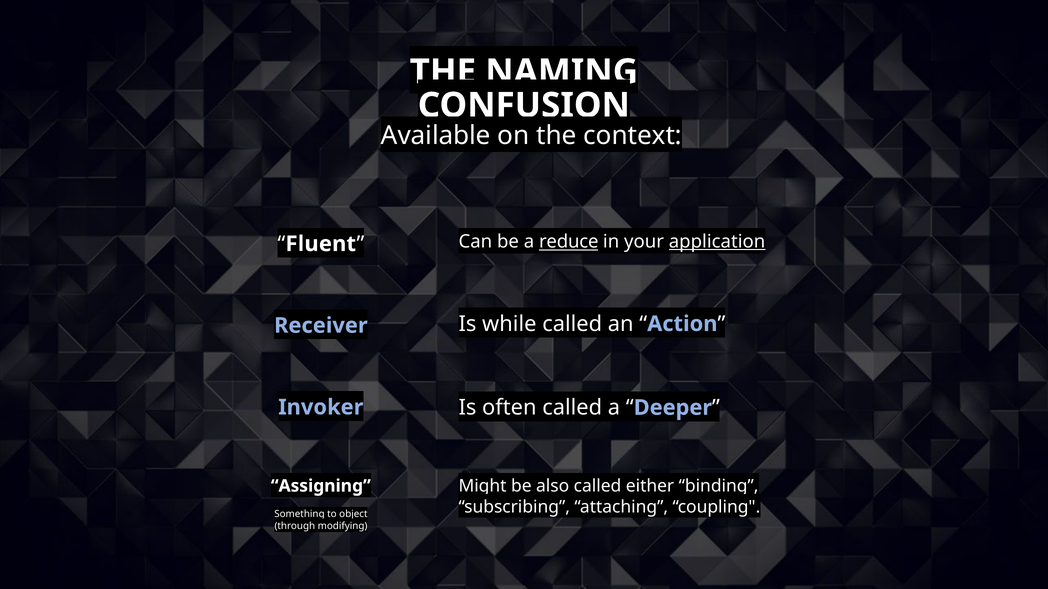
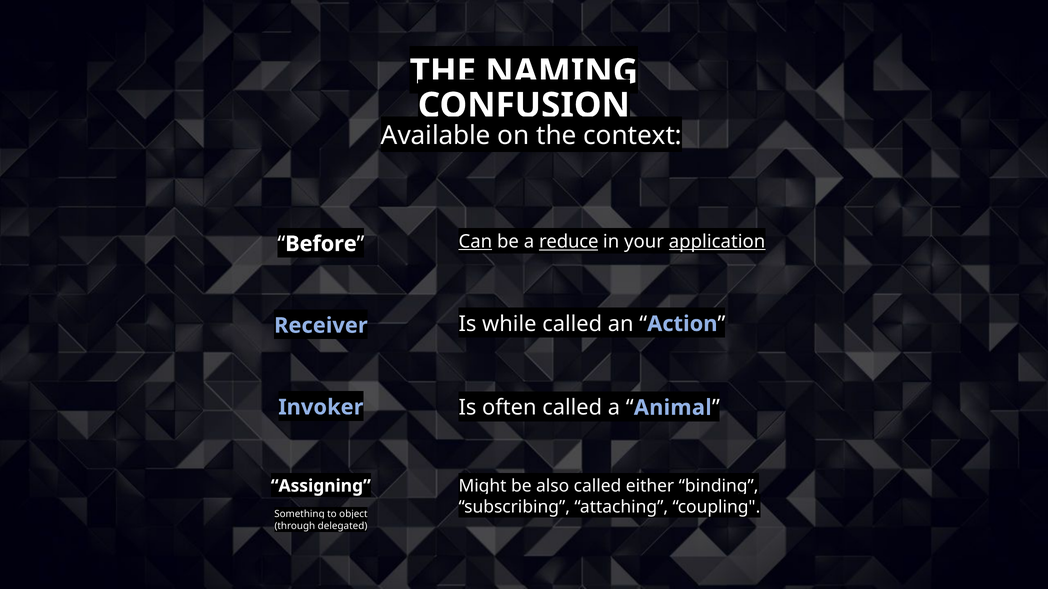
Fluent: Fluent -> Before
Can underline: none -> present
Deeper: Deeper -> Animal
modifying: modifying -> delegated
